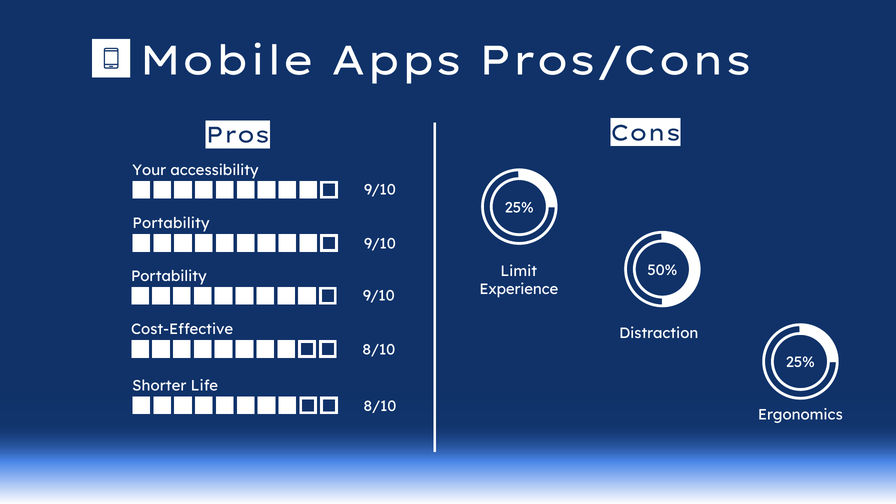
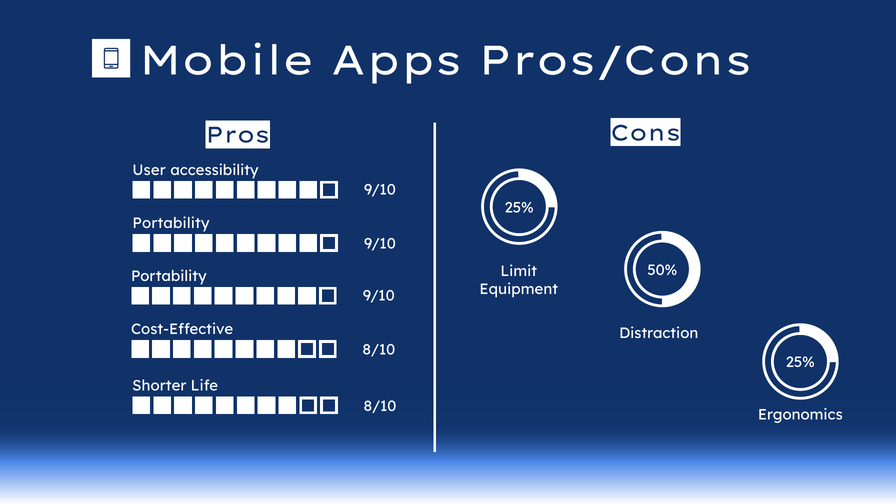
Your: Your -> User
Experience: Experience -> Equipment
